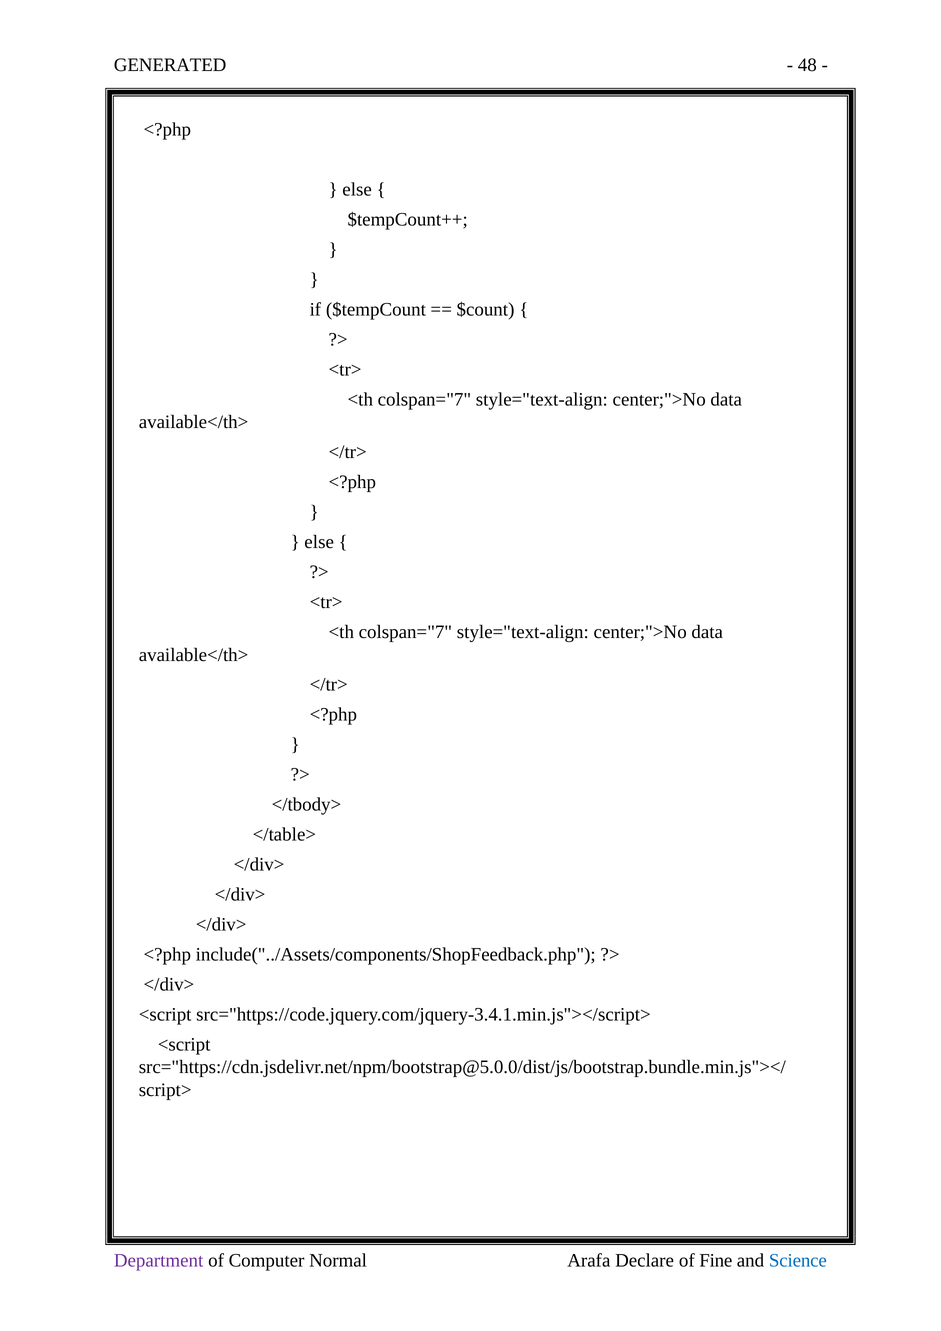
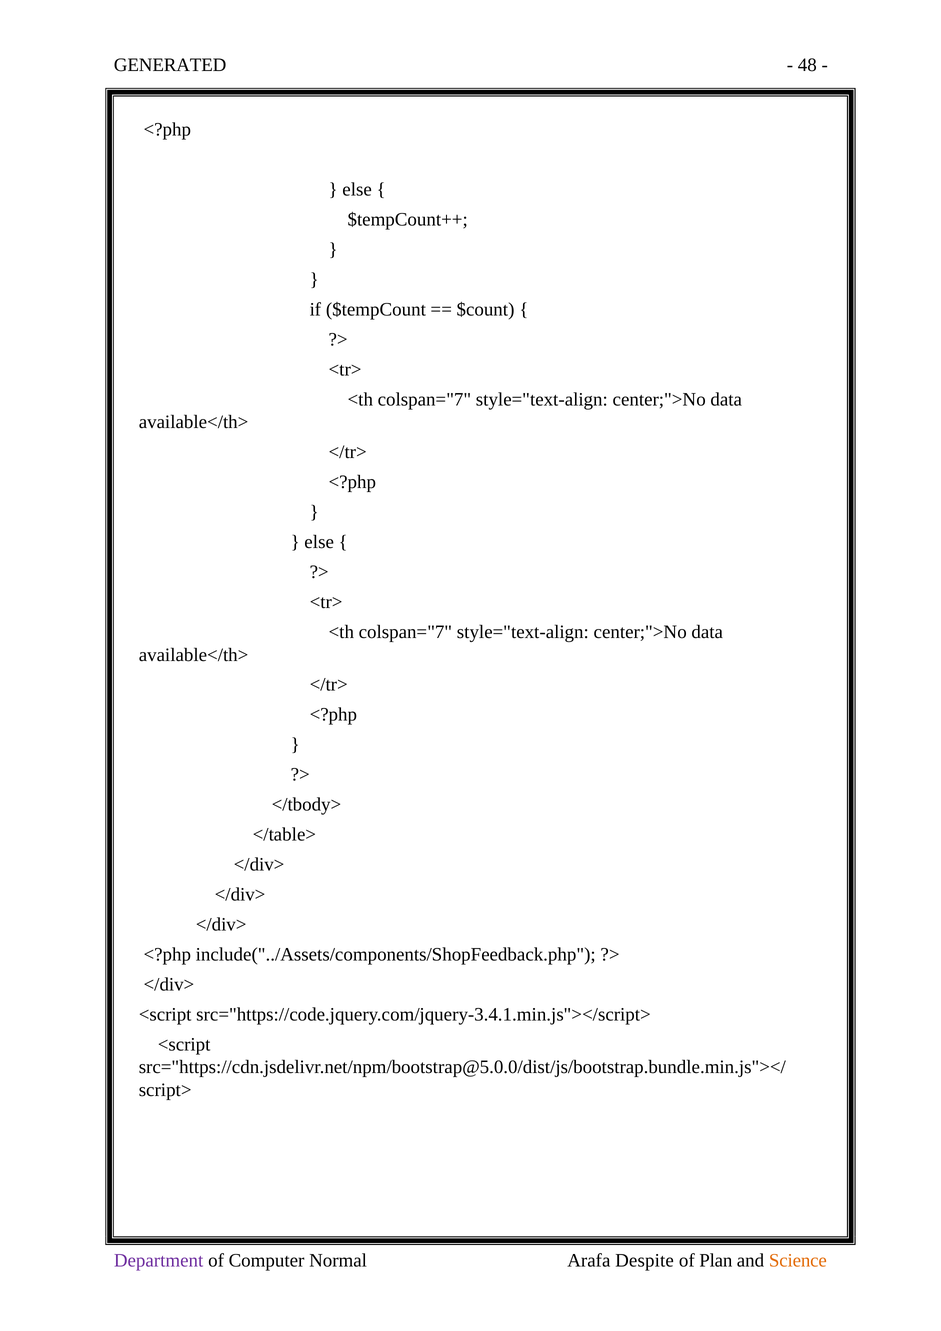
Declare: Declare -> Despite
Fine: Fine -> Plan
Science colour: blue -> orange
